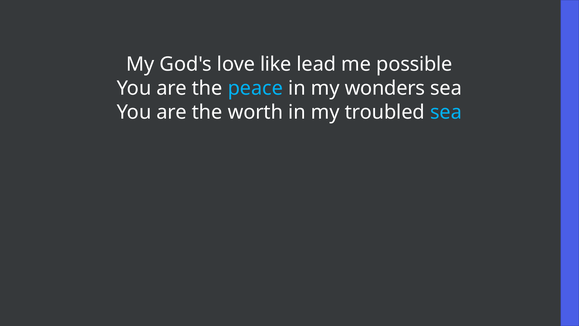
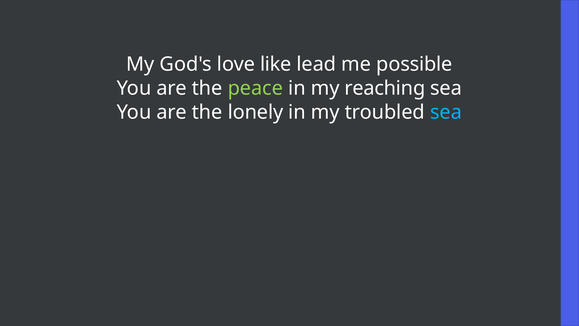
peace colour: light blue -> light green
wonders: wonders -> reaching
worth: worth -> lonely
